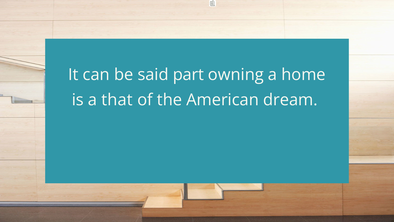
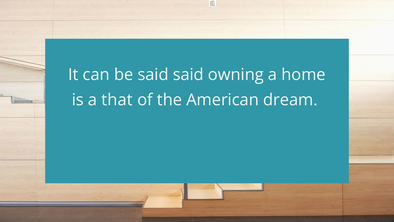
said part: part -> said
